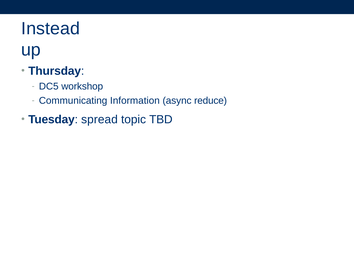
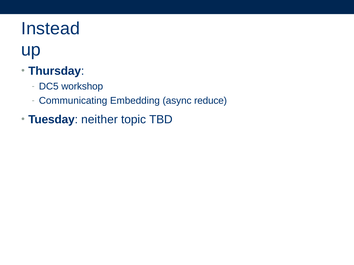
Information: Information -> Embedding
spread: spread -> neither
